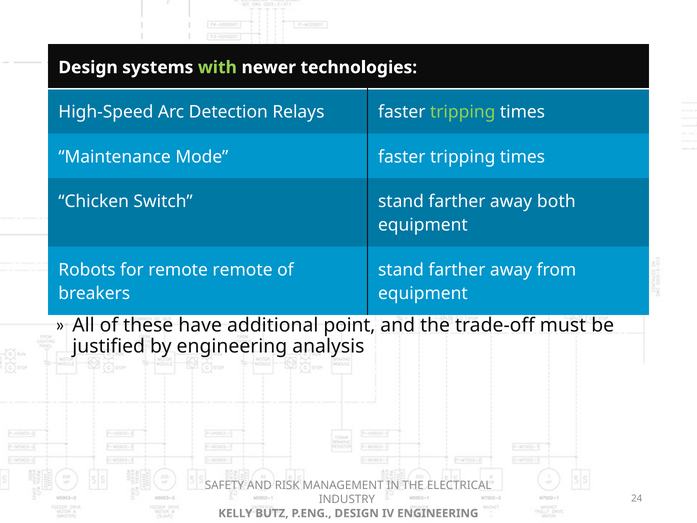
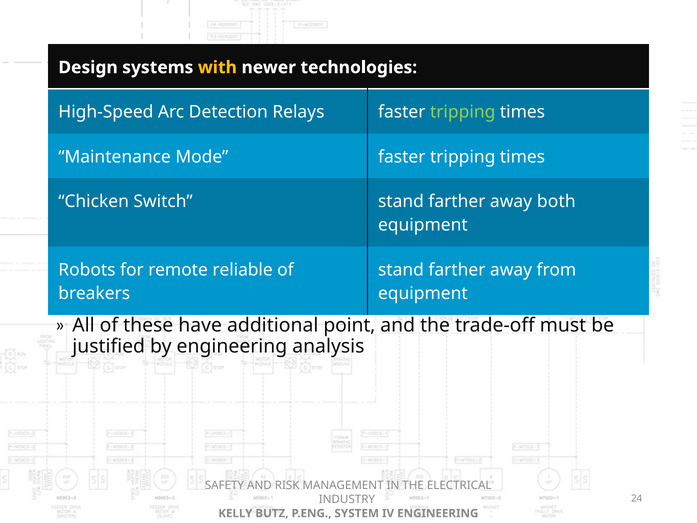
with colour: light green -> yellow
remote remote: remote -> reliable
P.ENG DESIGN: DESIGN -> SYSTEM
